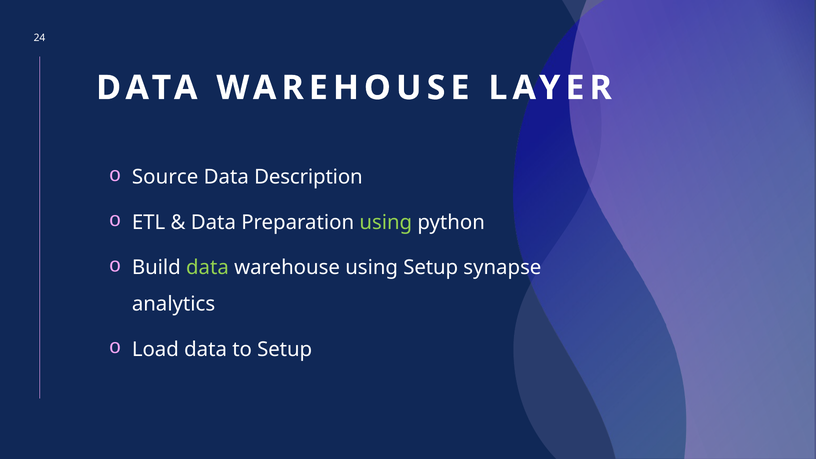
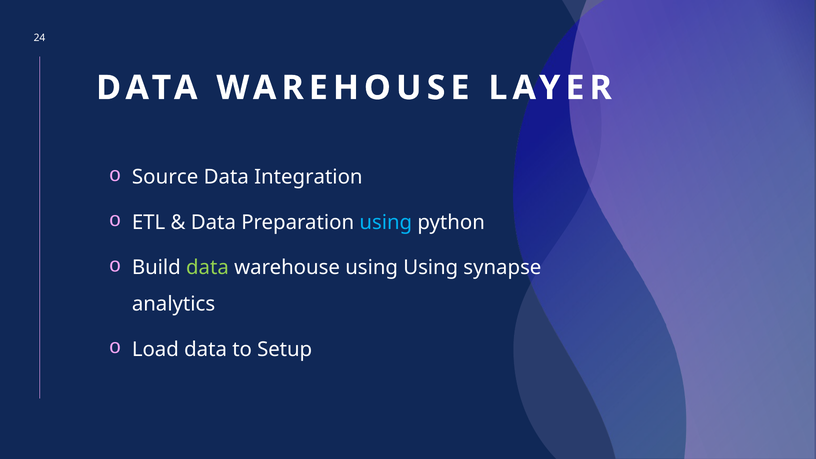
Description: Description -> Integration
using at (386, 222) colour: light green -> light blue
using Setup: Setup -> Using
